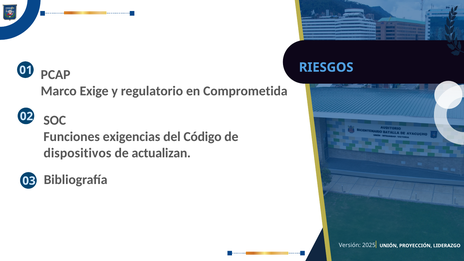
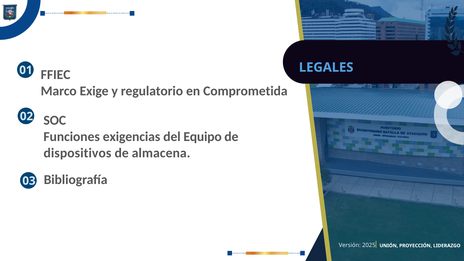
RIESGOS: RIESGOS -> LEGALES
PCAP: PCAP -> FFIEC
Código: Código -> Equipo
actualizan: actualizan -> almacena
